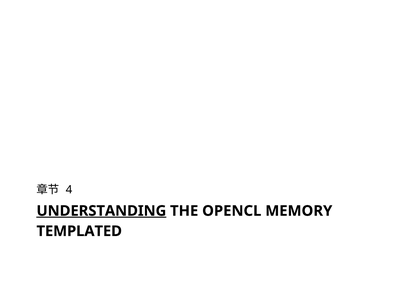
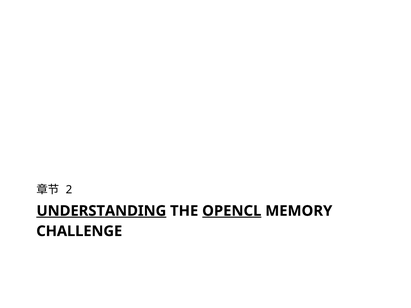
4: 4 -> 2
OPENCL underline: none -> present
TEMPLATED: TEMPLATED -> CHALLENGE
